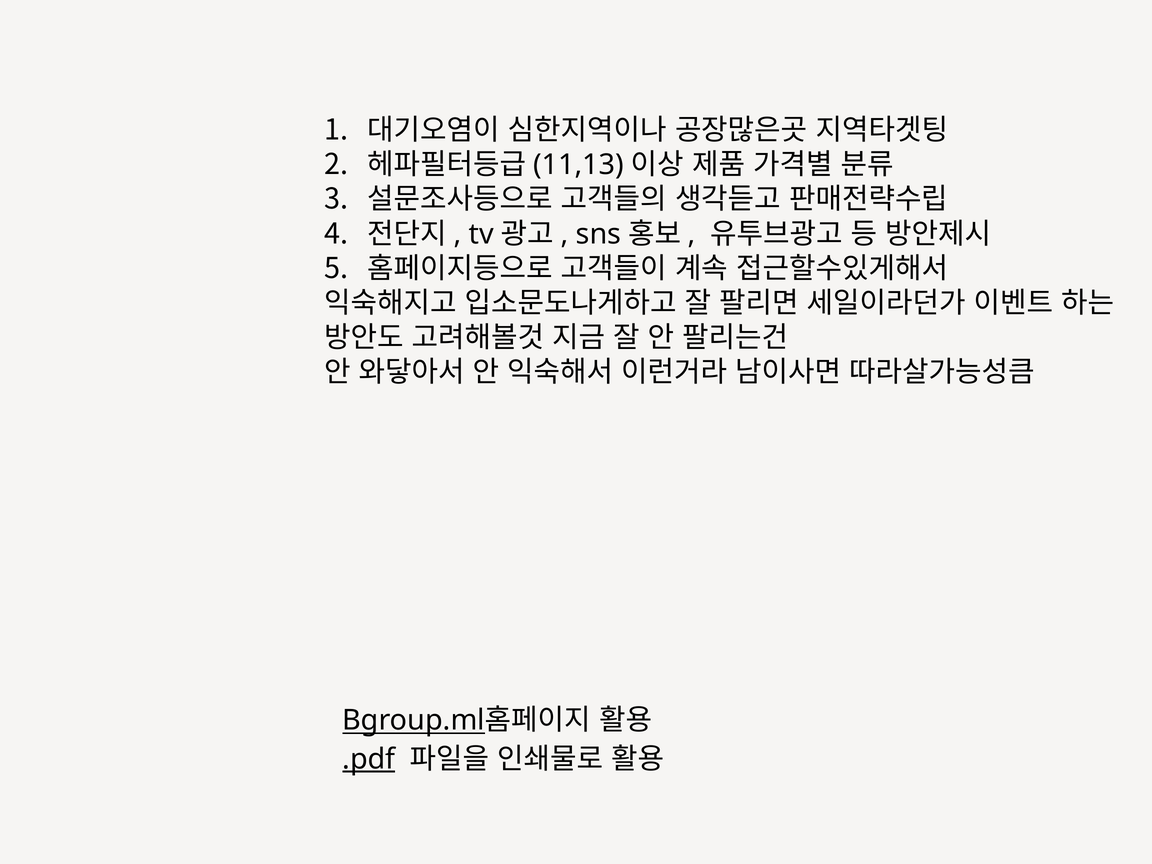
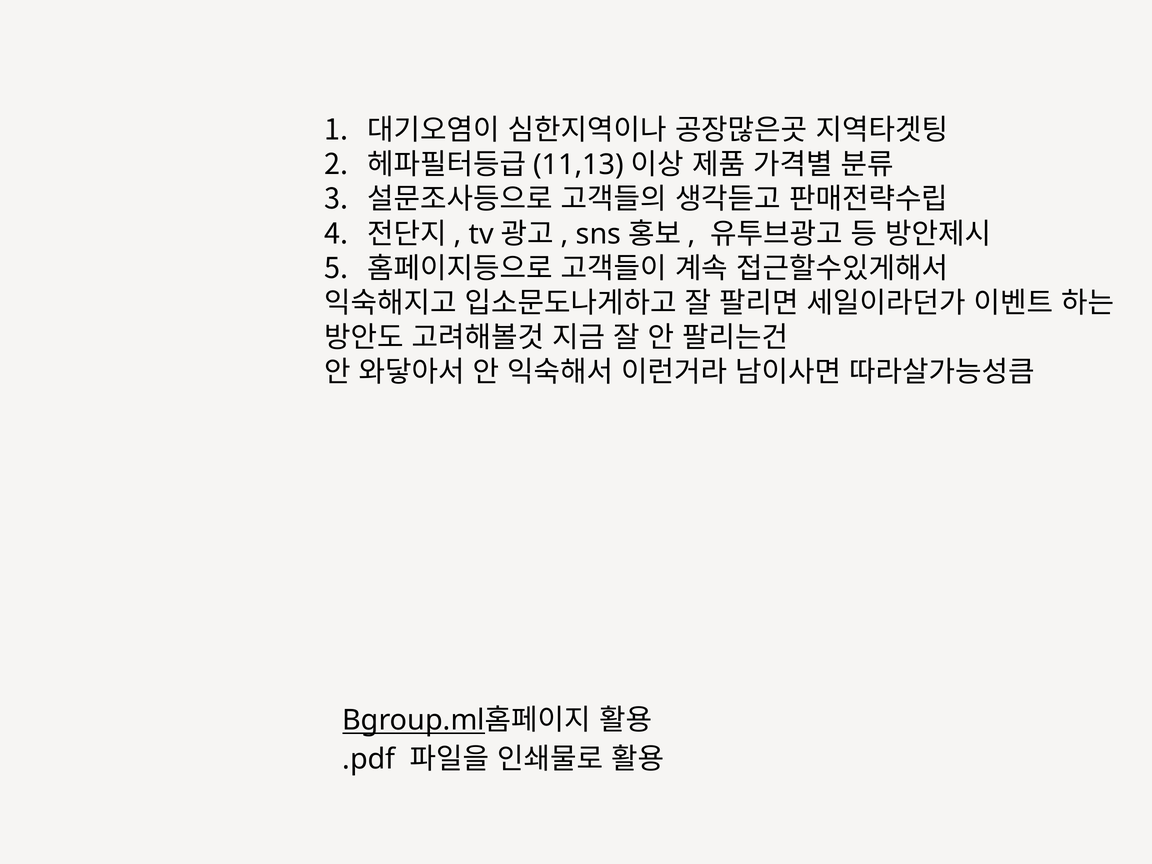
.pdf underline: present -> none
